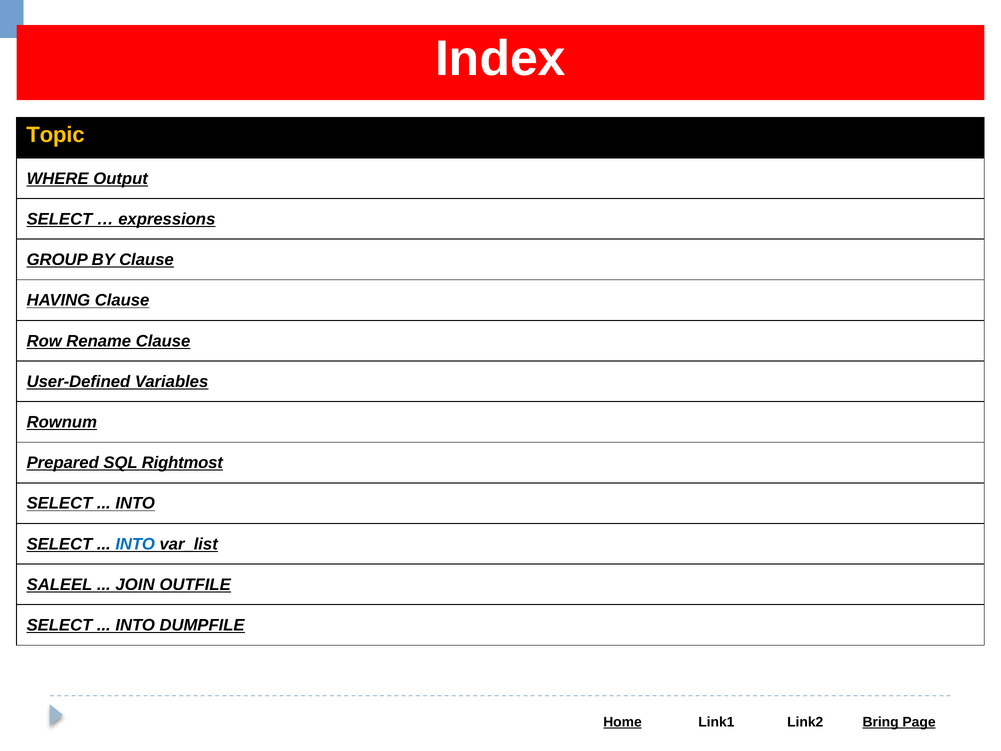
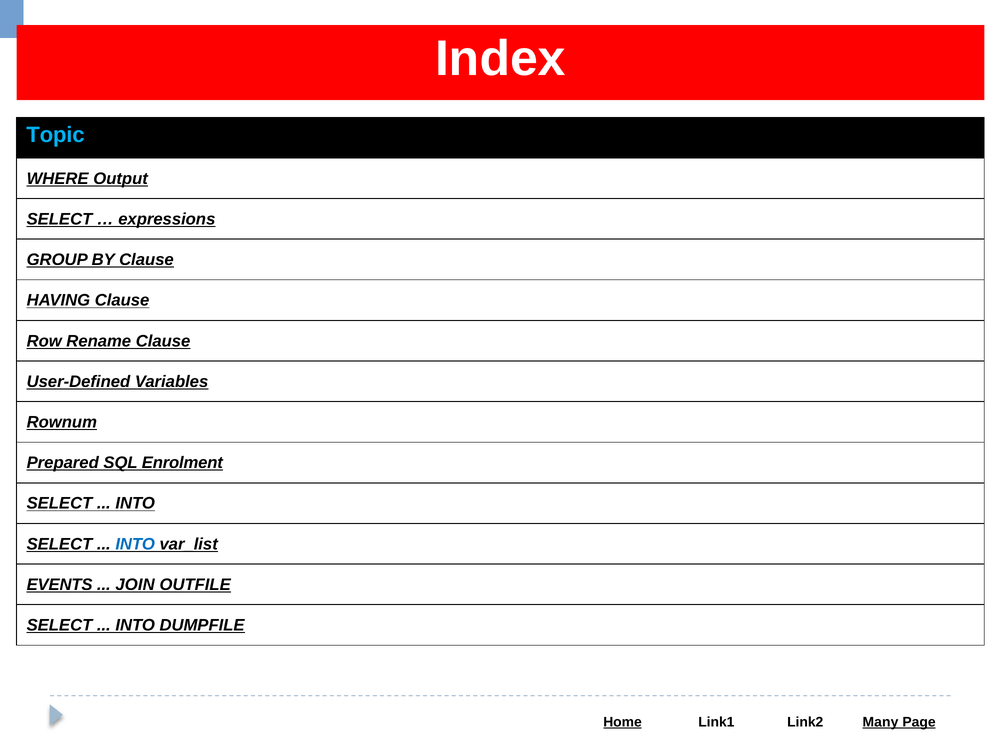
Topic colour: yellow -> light blue
Rightmost: Rightmost -> Enrolment
SALEEL: SALEEL -> EVENTS
Bring: Bring -> Many
